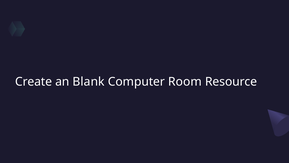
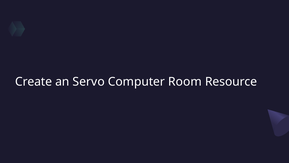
Blank: Blank -> Servo
